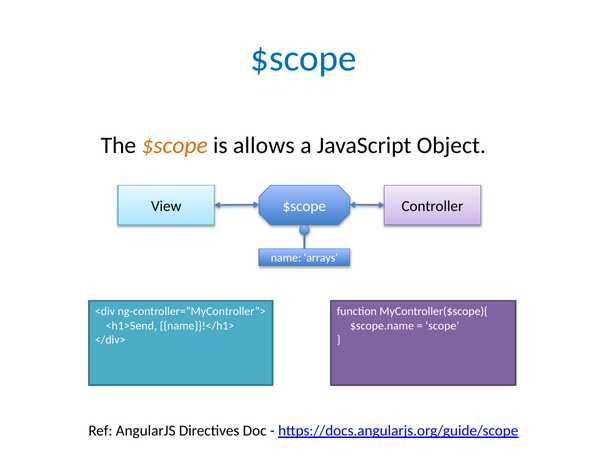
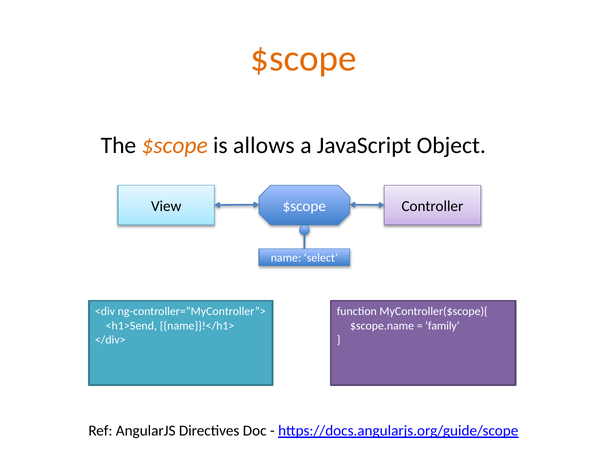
$scope at (303, 59) colour: blue -> orange
arrays: arrays -> select
scope: scope -> family
